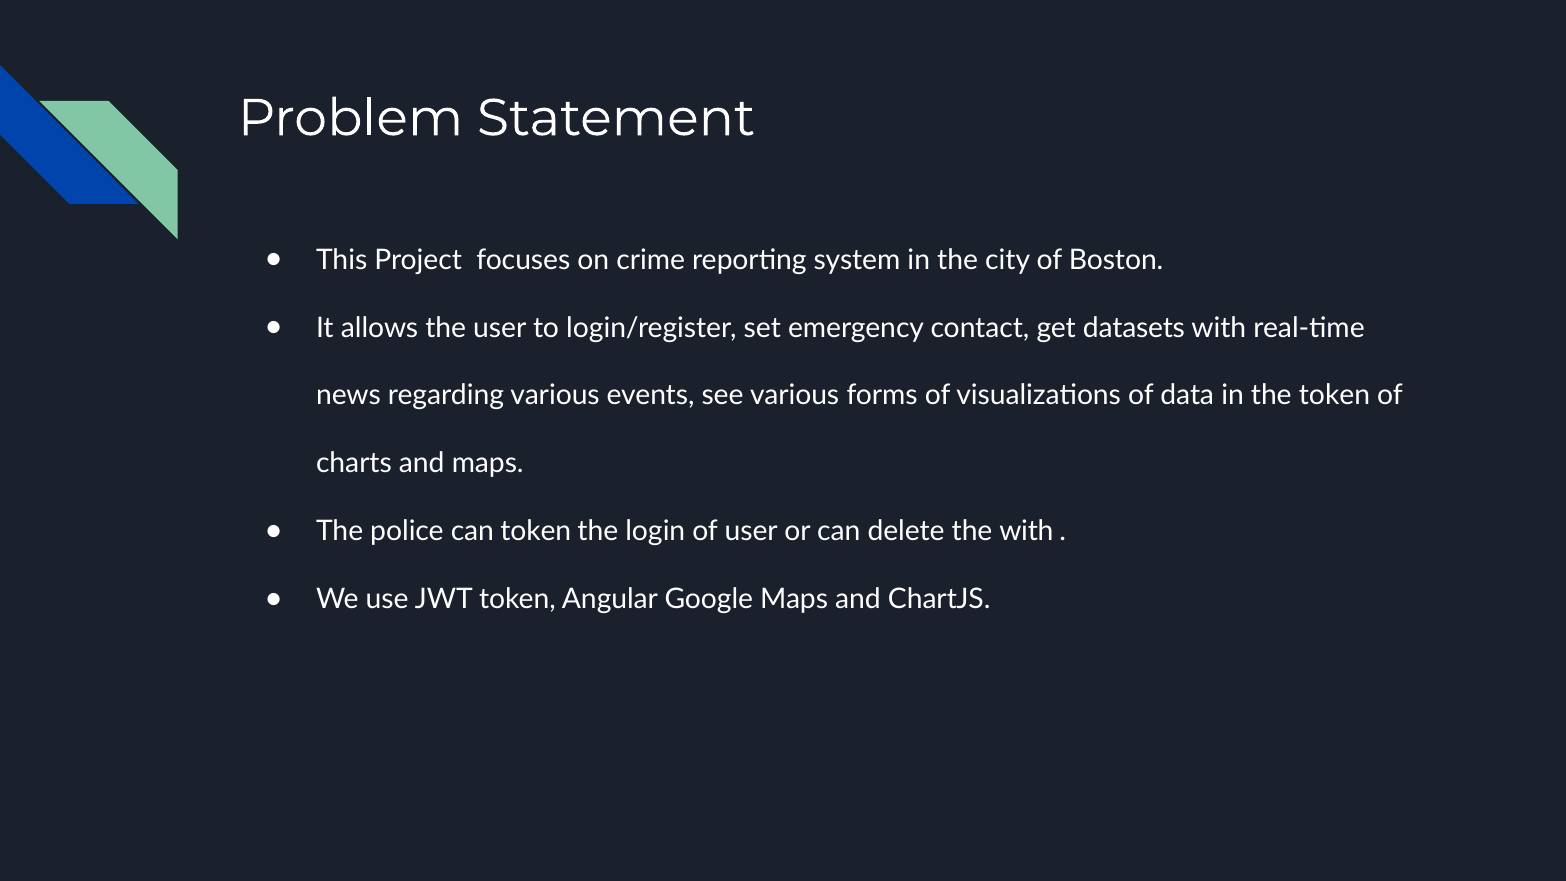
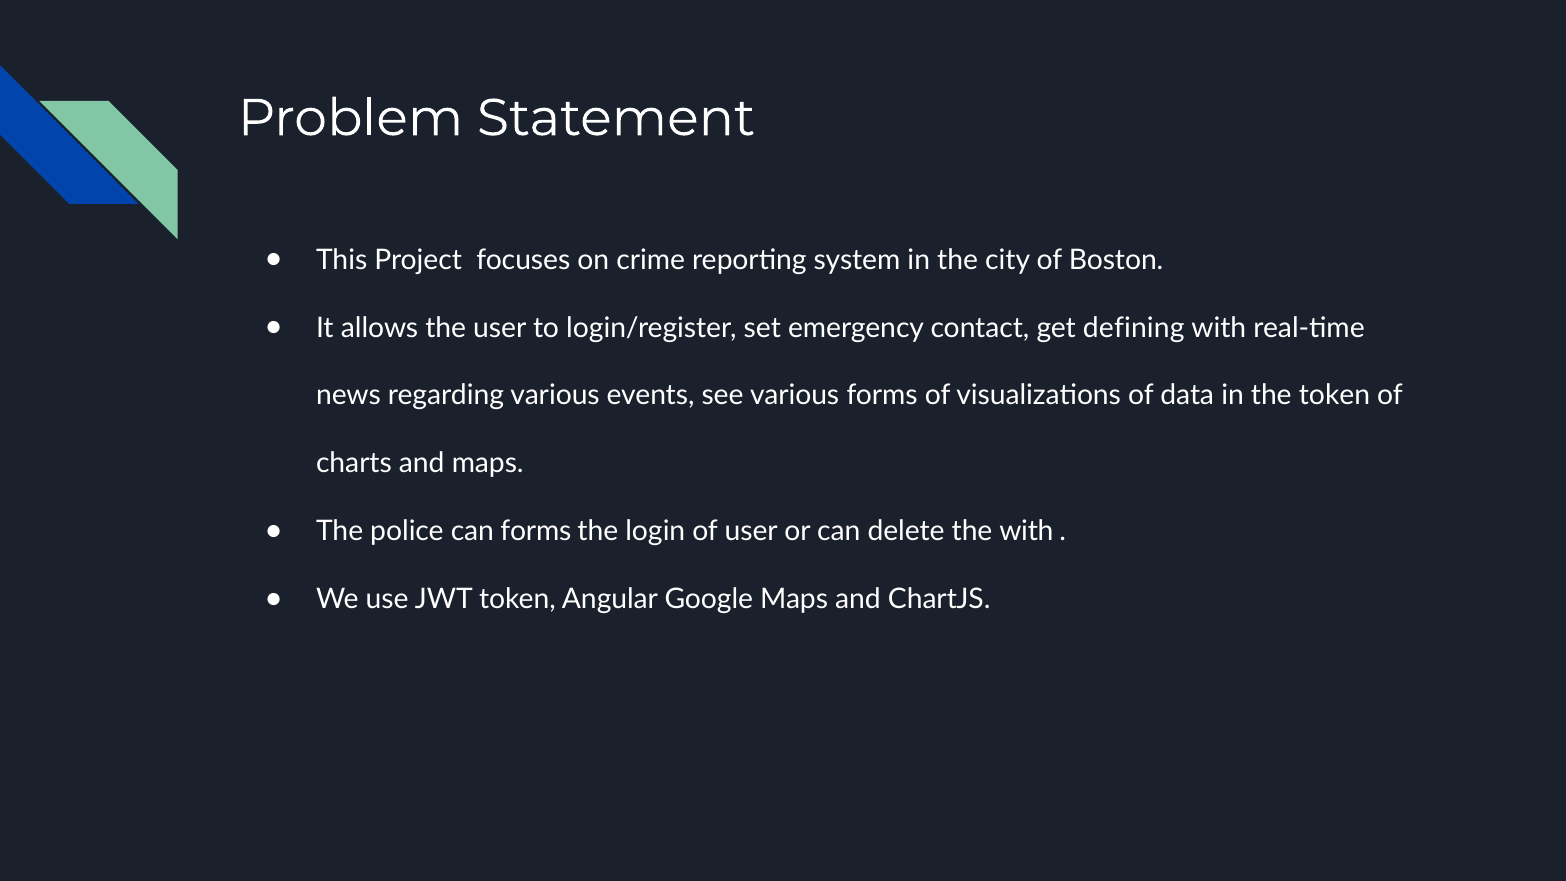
datasets: datasets -> defining
can token: token -> forms
